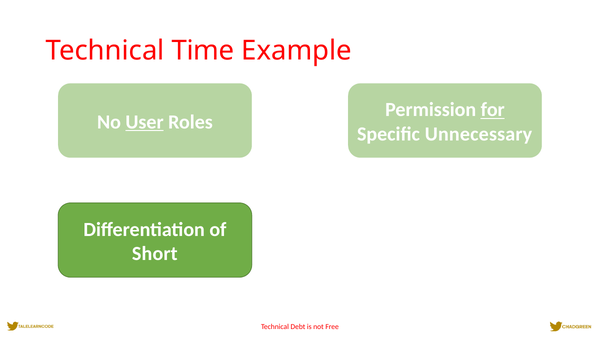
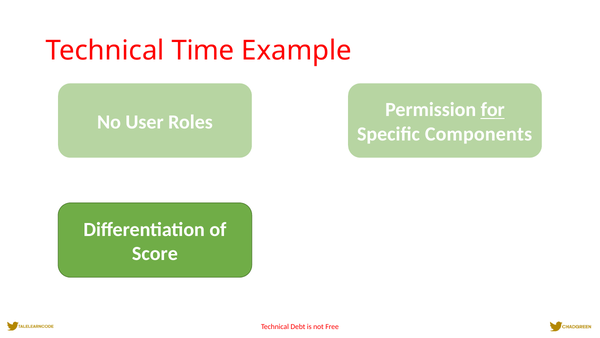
User underline: present -> none
Unnecessary: Unnecessary -> Components
Short: Short -> Score
